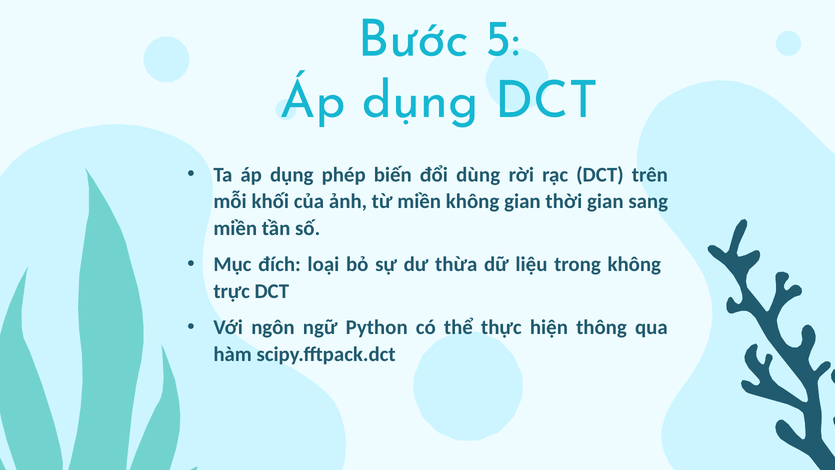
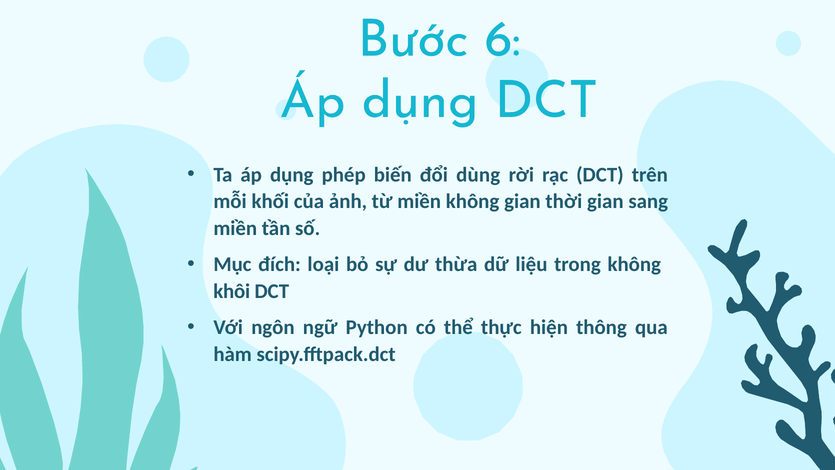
5: 5 -> 6
trực: trực -> khôi
